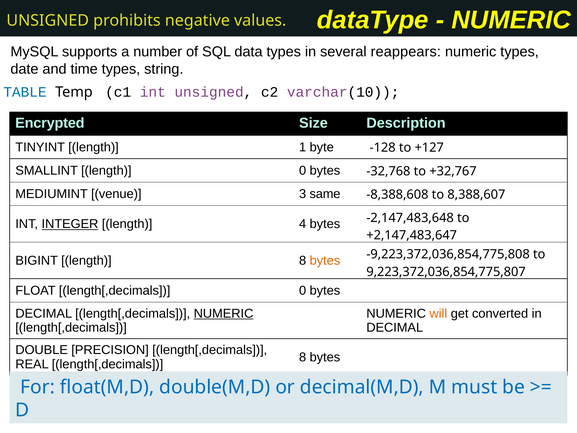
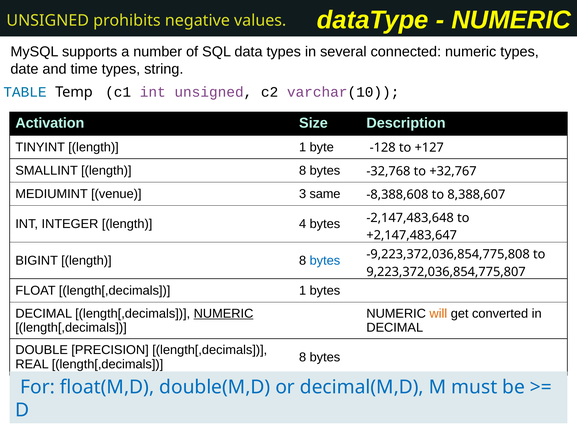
reappears: reappears -> connected
Encrypted: Encrypted -> Activation
SMALLINT length 0: 0 -> 8
INTEGER underline: present -> none
bytes at (325, 260) colour: orange -> blue
length[,decimals 0: 0 -> 1
